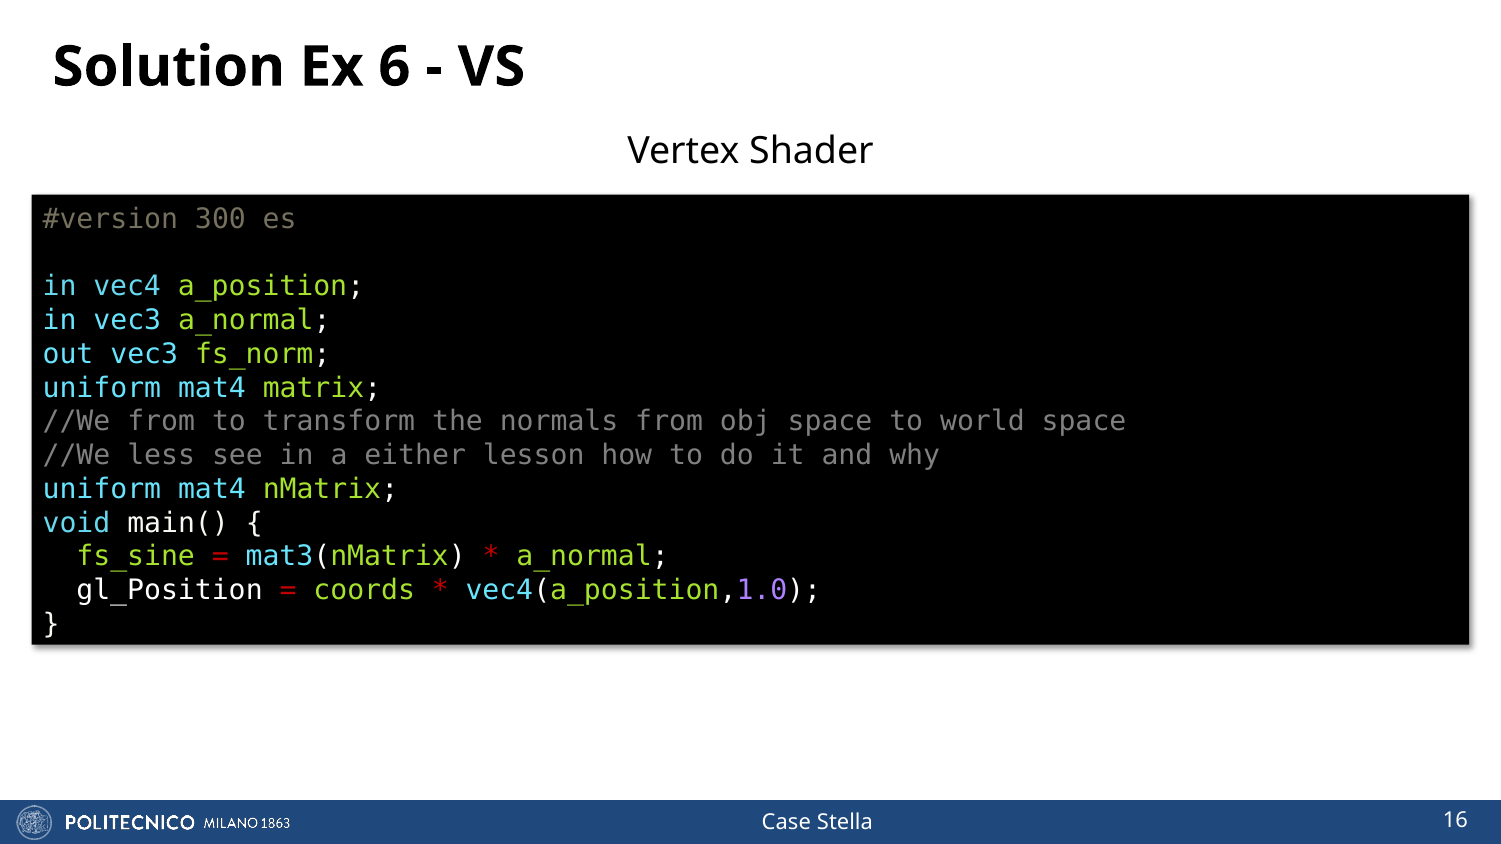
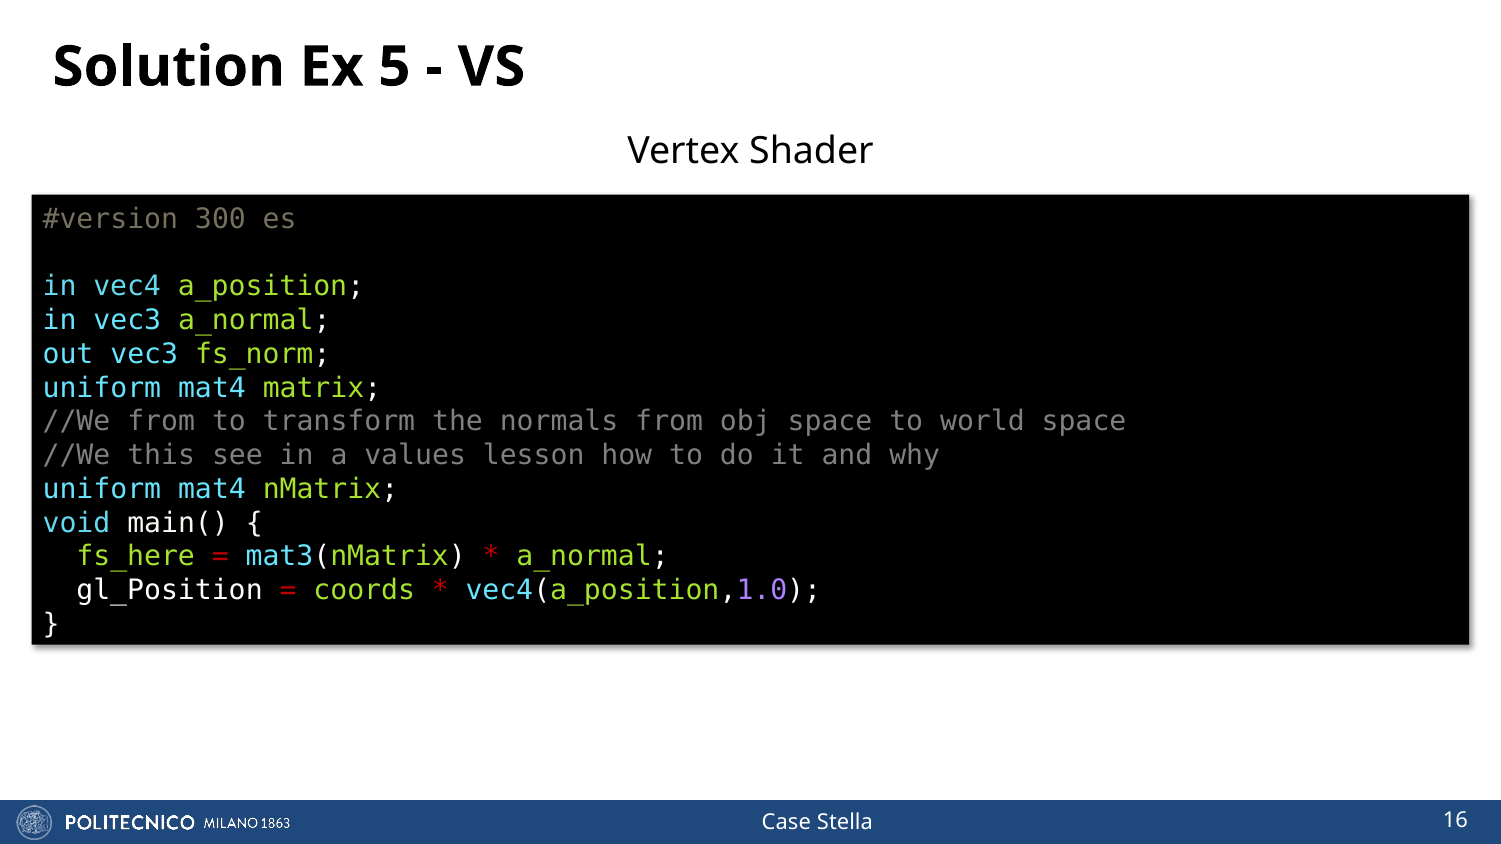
6: 6 -> 5
less: less -> this
either: either -> values
fs_sine: fs_sine -> fs_here
